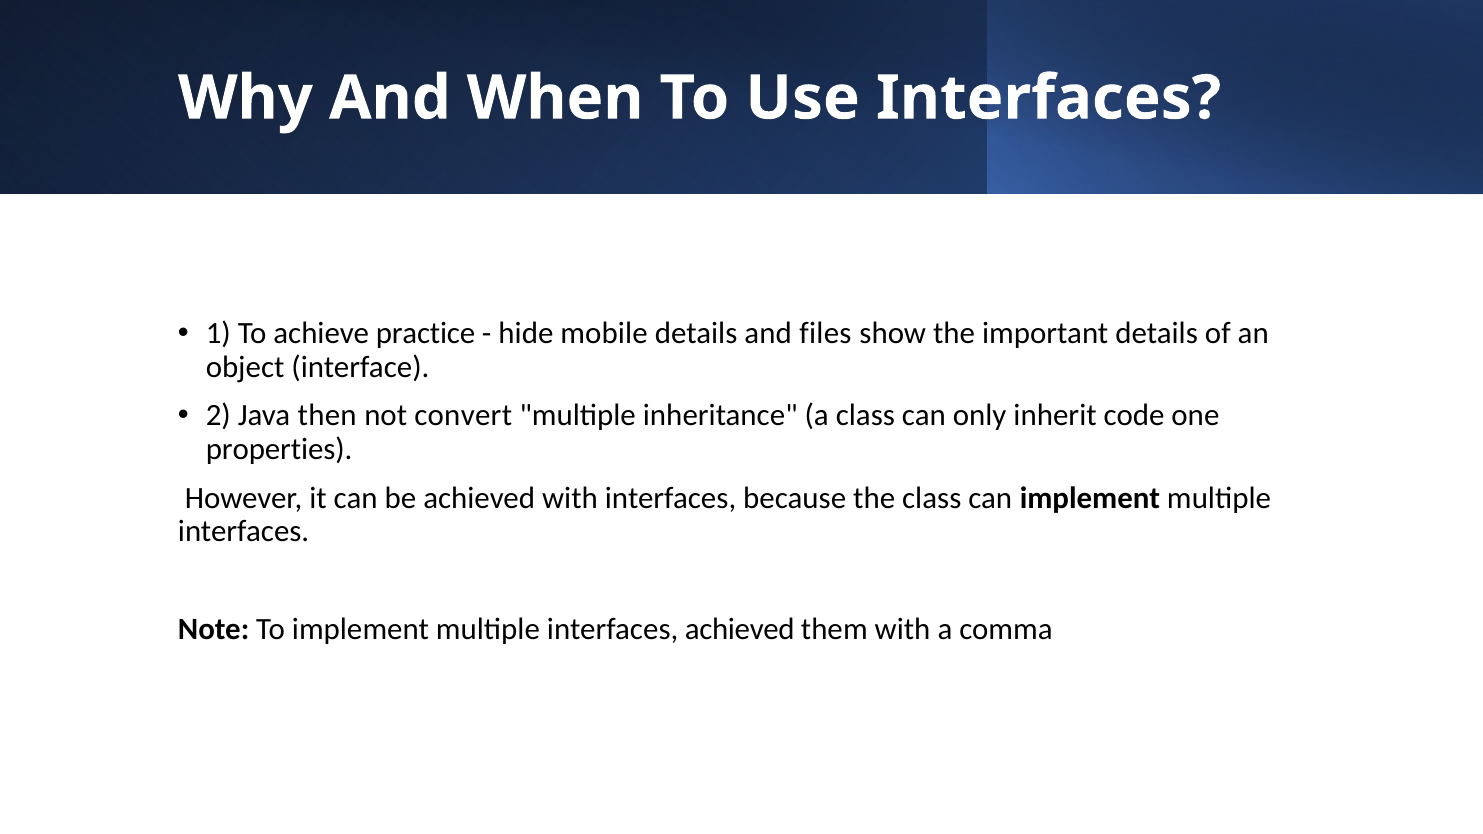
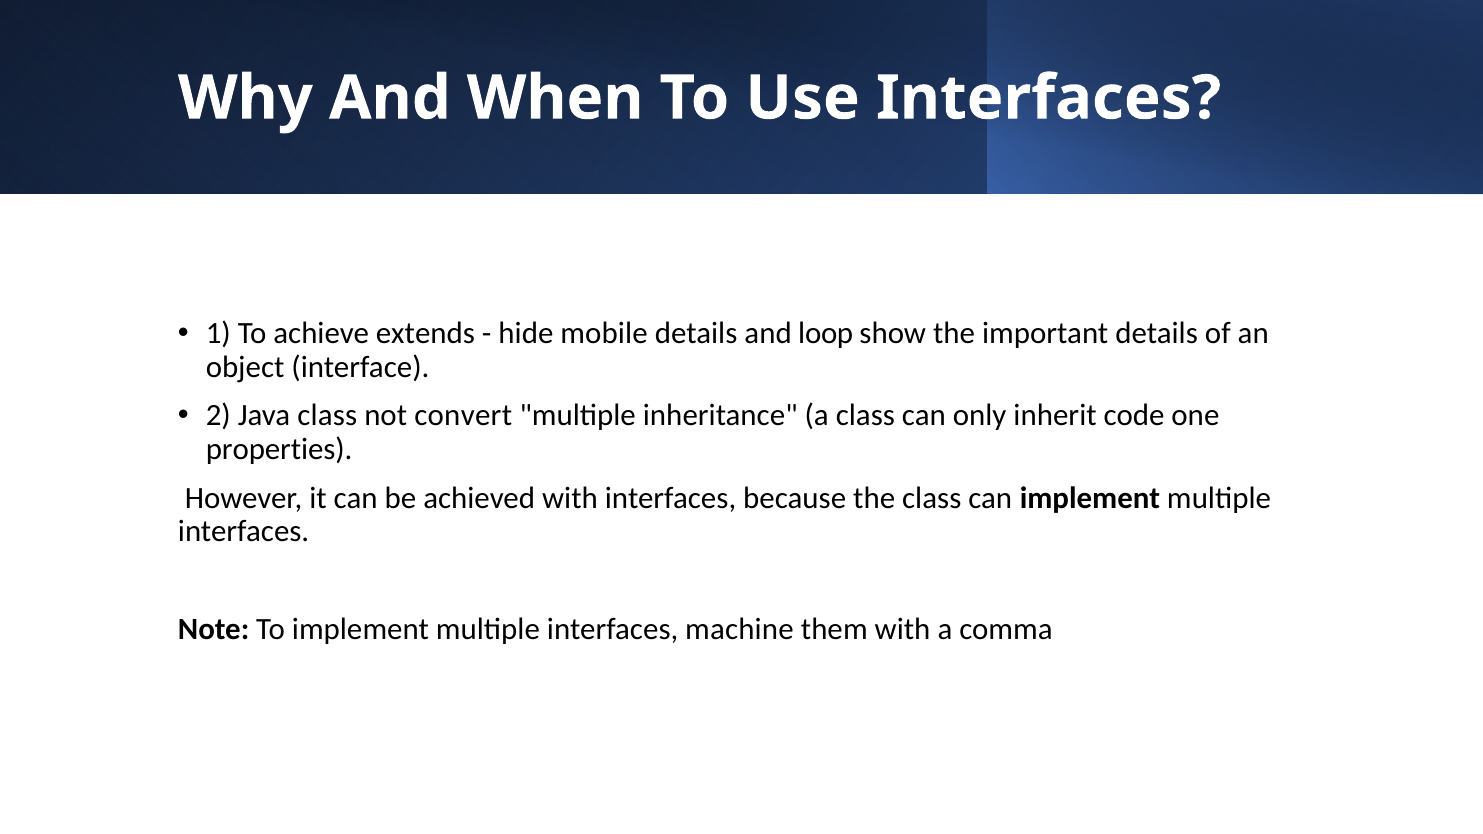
practice: practice -> extends
files: files -> loop
Java then: then -> class
interfaces achieved: achieved -> machine
